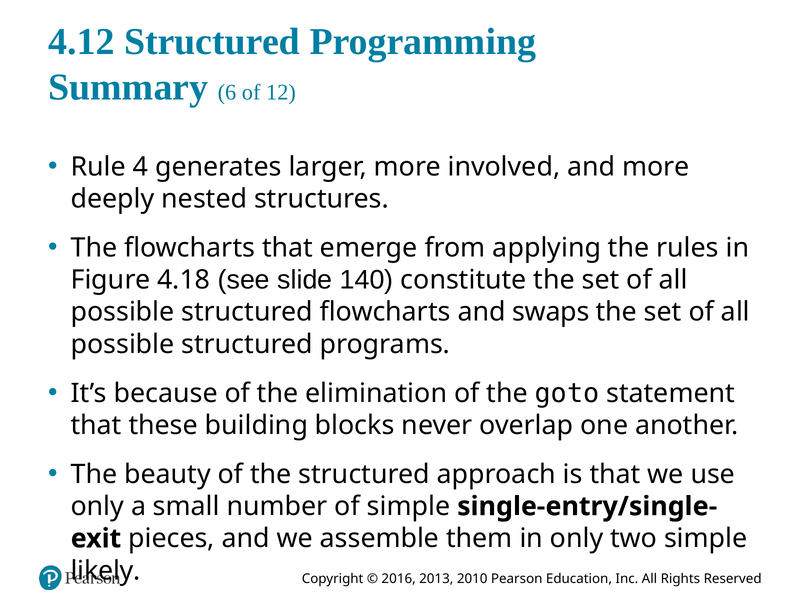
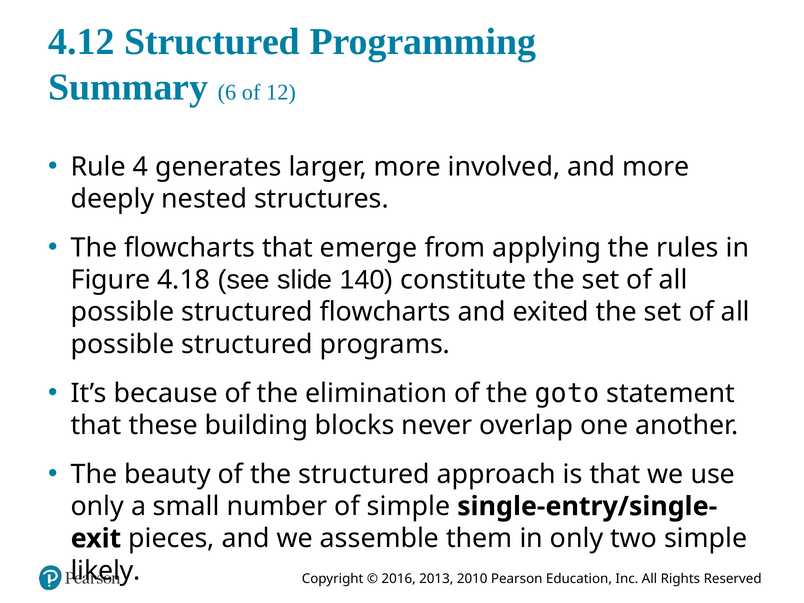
swaps: swaps -> exited
